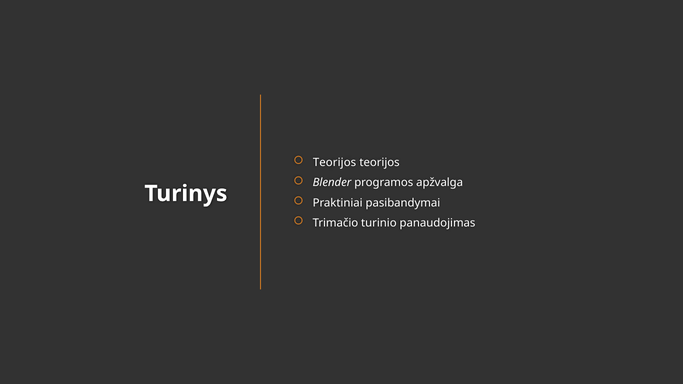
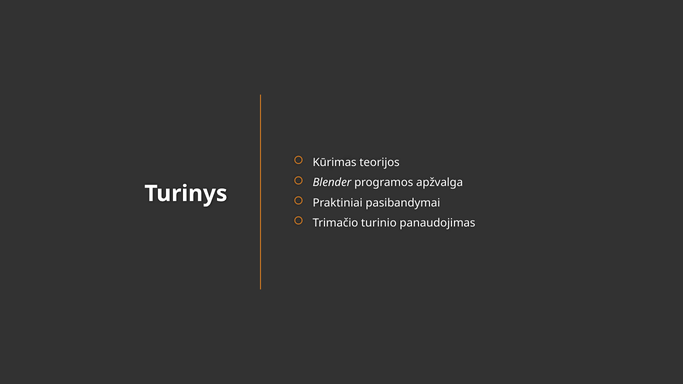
Teorijos at (335, 163): Teorijos -> Kūrimas
